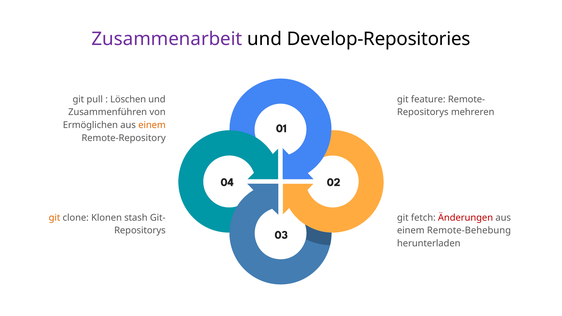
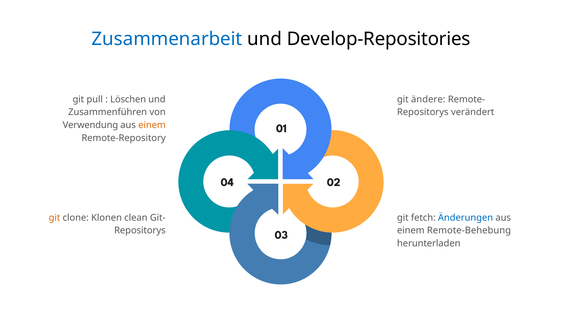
Zusammenarbeit colour: purple -> blue
feature: feature -> ändere
mehreren: mehreren -> verändert
Ermöglichen: Ermöglichen -> Verwendung
stash: stash -> clean
Änderungen colour: red -> blue
